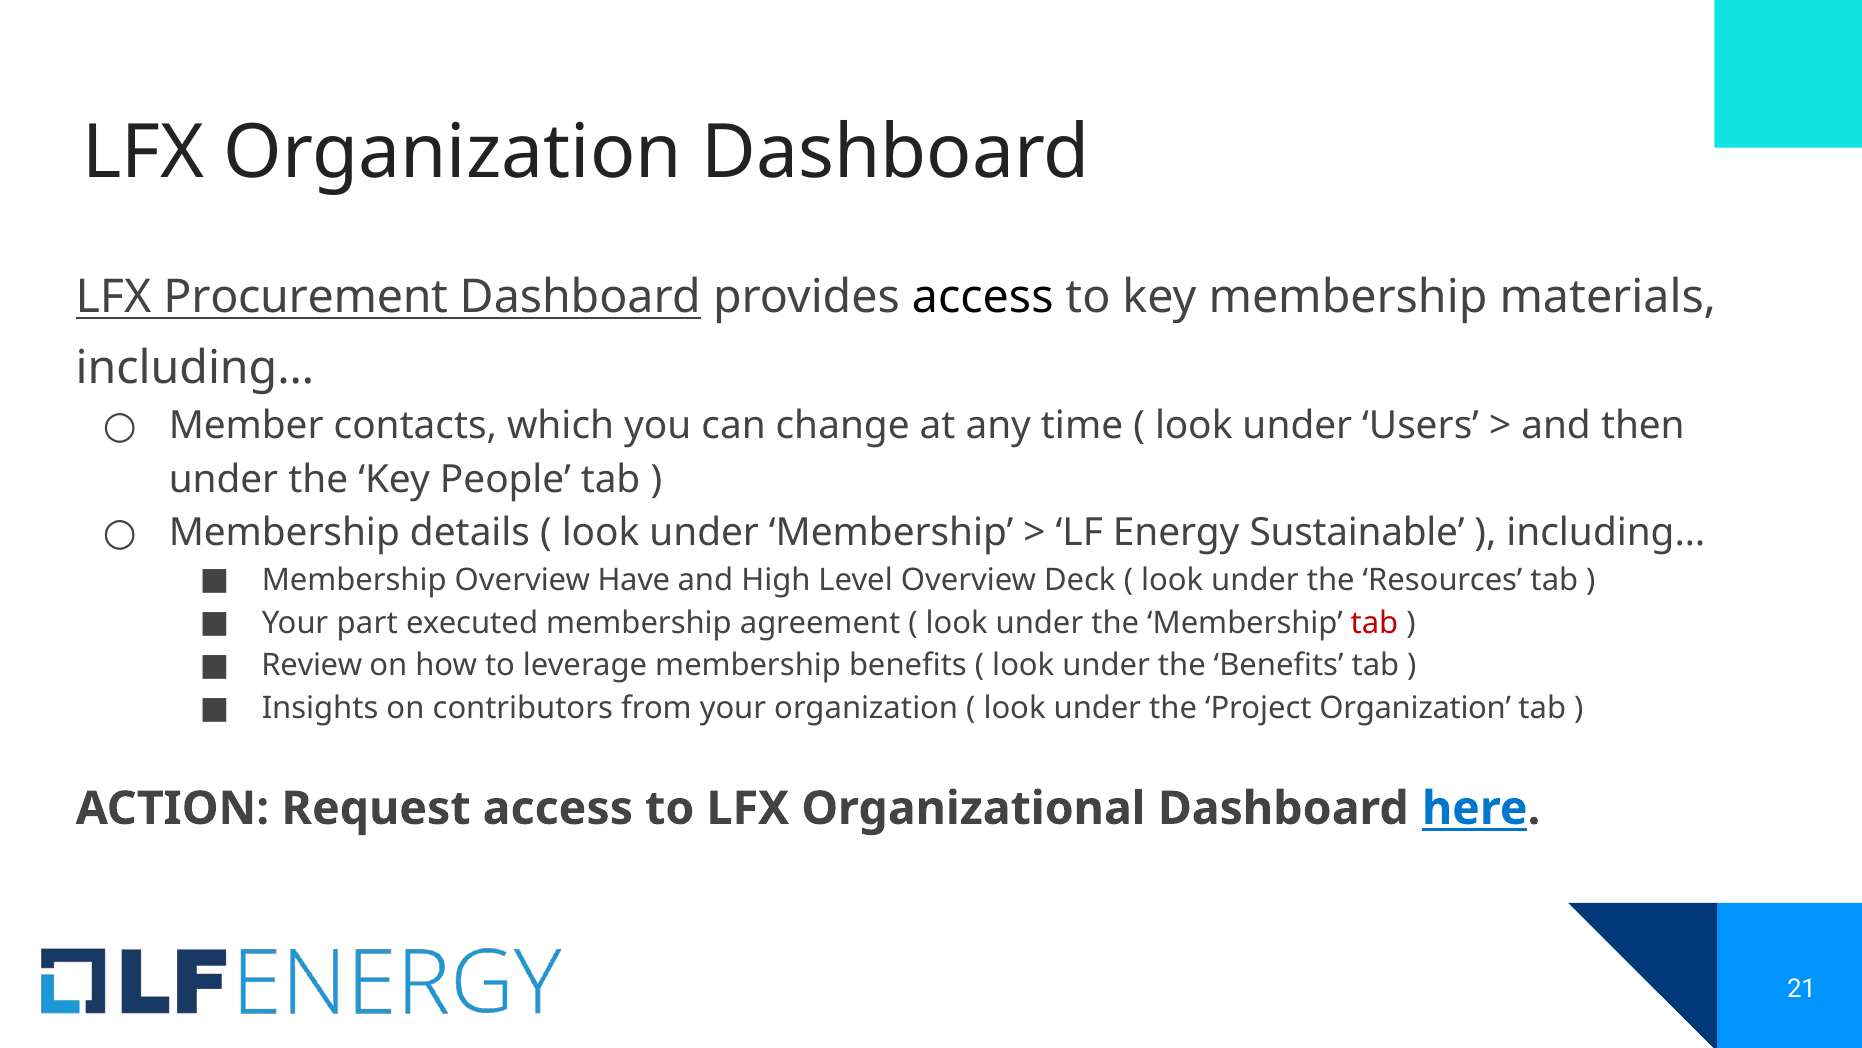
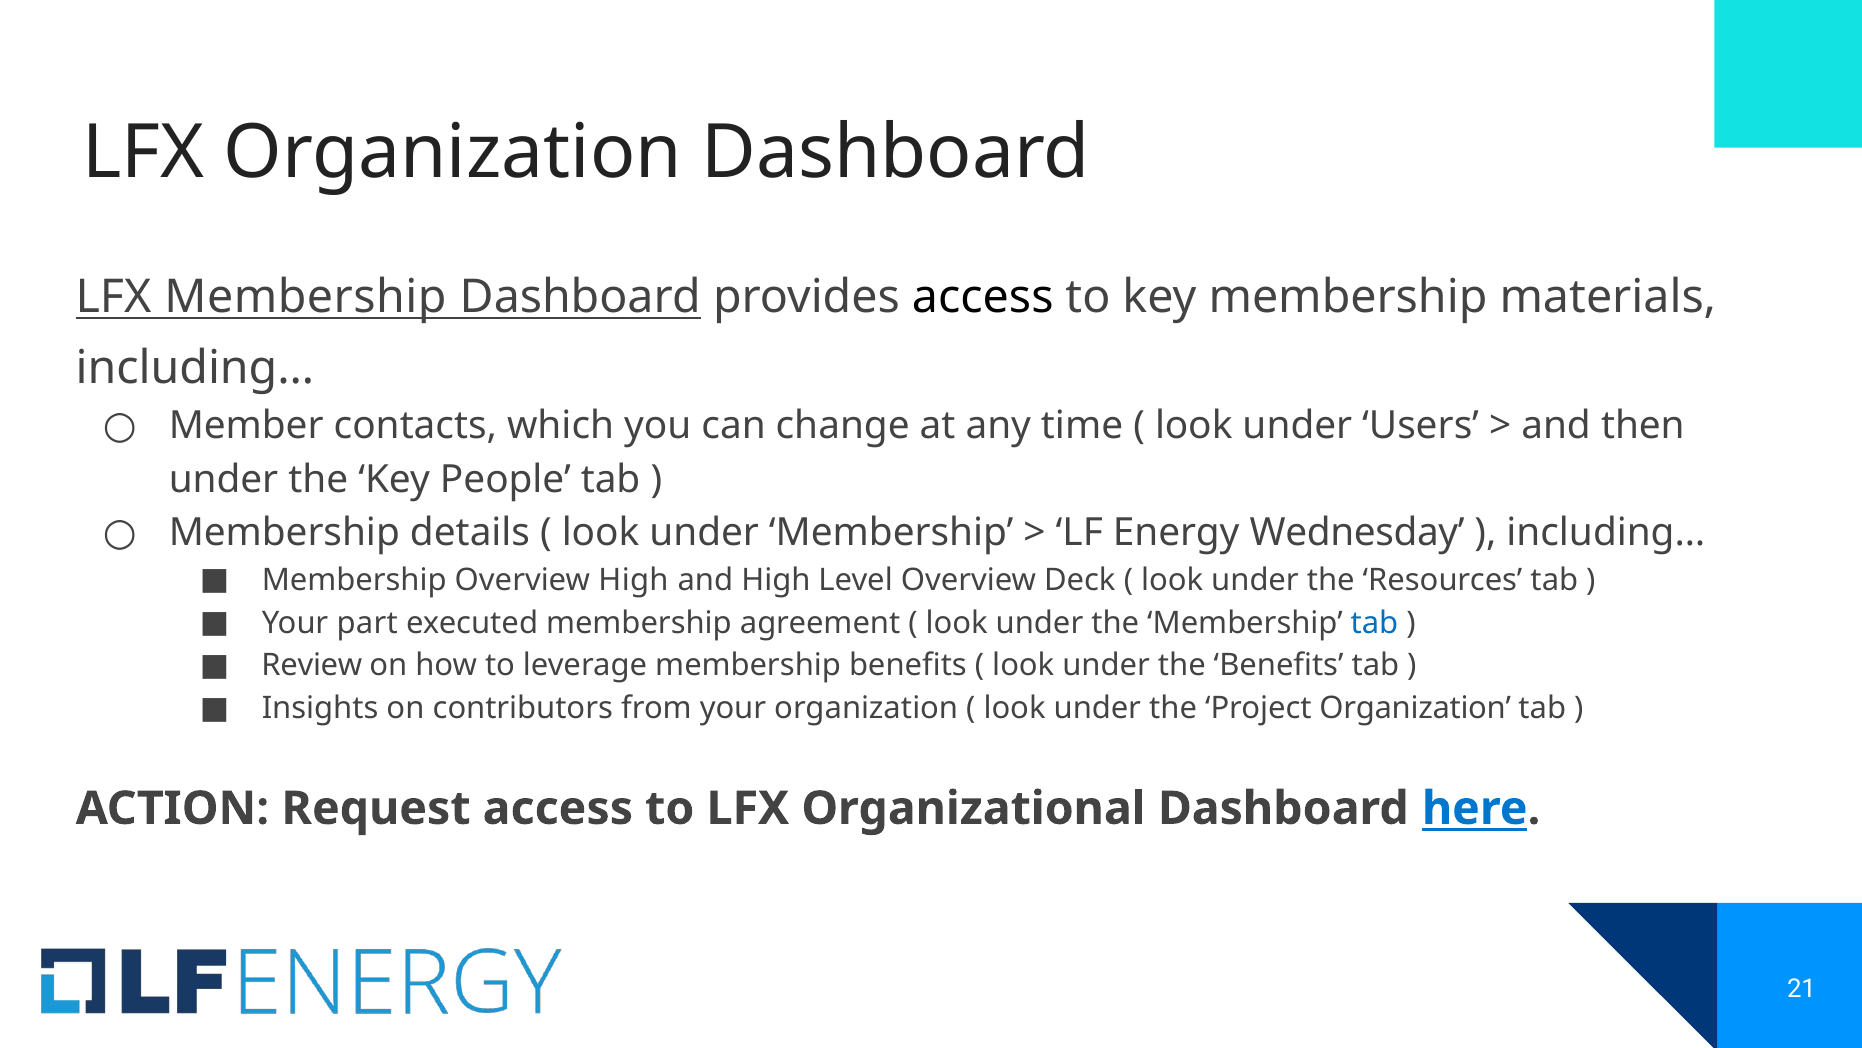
LFX Procurement: Procurement -> Membership
Sustainable: Sustainable -> Wednesday
Overview Have: Have -> High
tab at (1374, 623) colour: red -> blue
